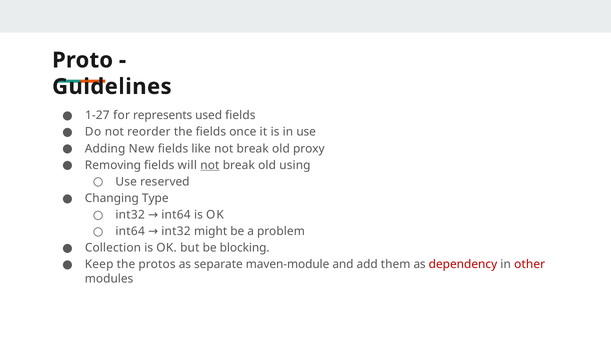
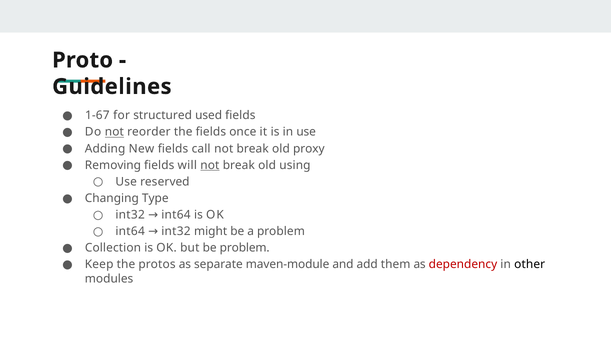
1-27: 1-27 -> 1-67
represents: represents -> structured
not at (114, 132) underline: none -> present
like: like -> call
be blocking: blocking -> problem
other colour: red -> black
